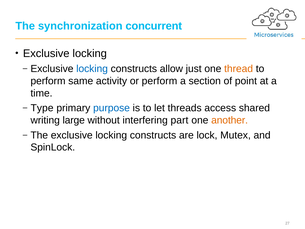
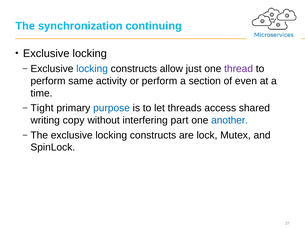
concurrent: concurrent -> continuing
thread colour: orange -> purple
point: point -> even
Type: Type -> Tight
large: large -> copy
another colour: orange -> blue
